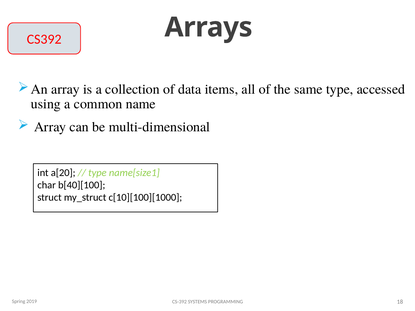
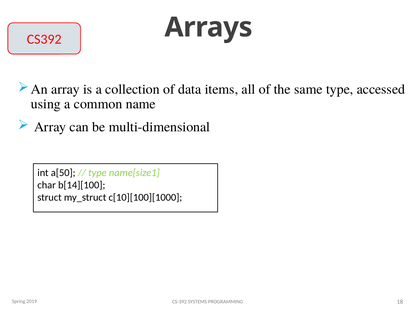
a[20: a[20 -> a[50
b[40][100: b[40][100 -> b[14][100
